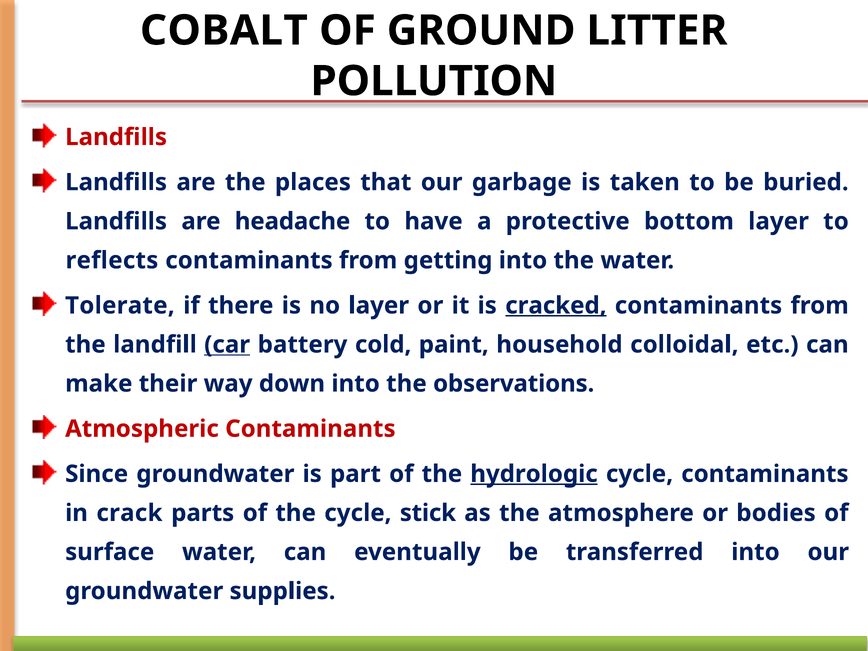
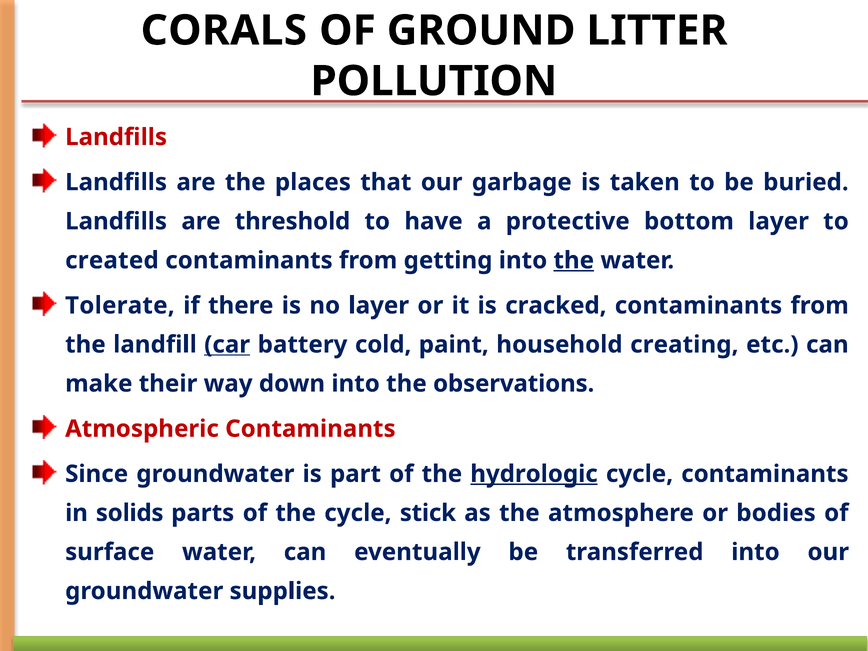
COBALT: COBALT -> CORALS
headache: headache -> threshold
reflects: reflects -> created
the at (574, 260) underline: none -> present
cracked underline: present -> none
colloidal: colloidal -> creating
crack: crack -> solids
